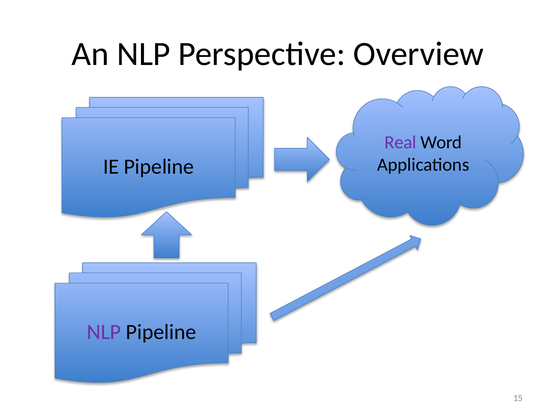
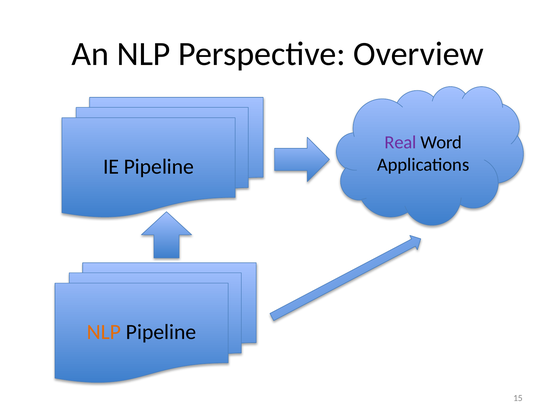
NLP at (104, 332) colour: purple -> orange
